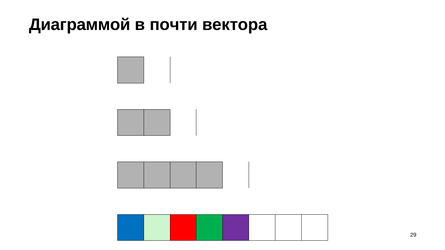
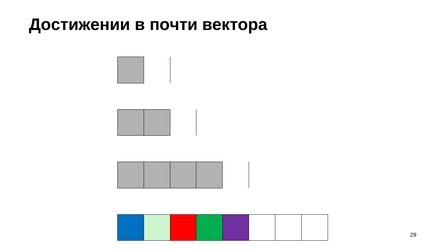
Диаграммой: Диаграммой -> Достижении
